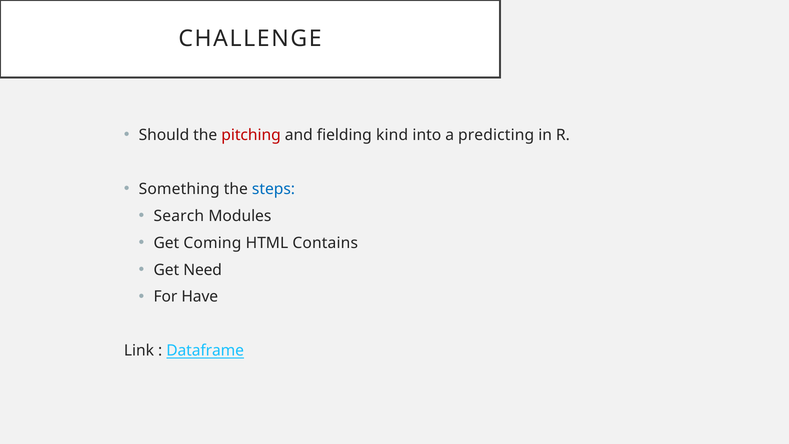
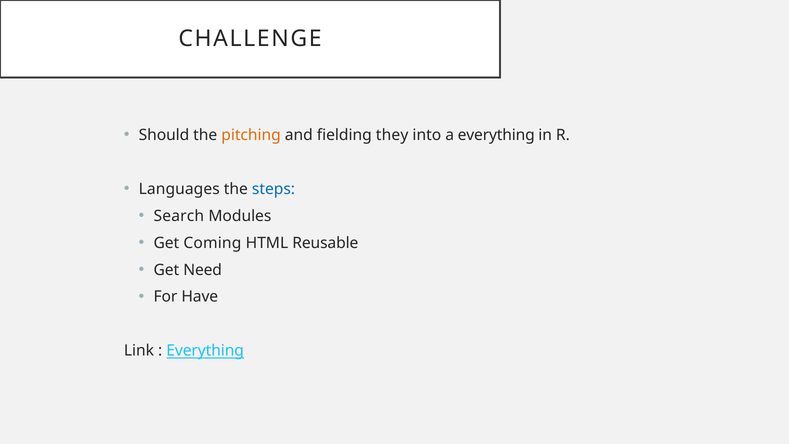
pitching colour: red -> orange
kind: kind -> they
a predicting: predicting -> everything
Something: Something -> Languages
Contains: Contains -> Reusable
Dataframe at (205, 351): Dataframe -> Everything
